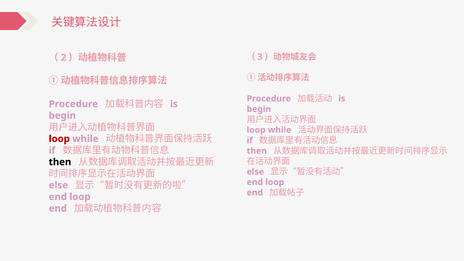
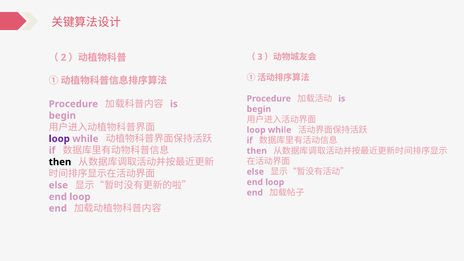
loop at (59, 139) colour: red -> purple
